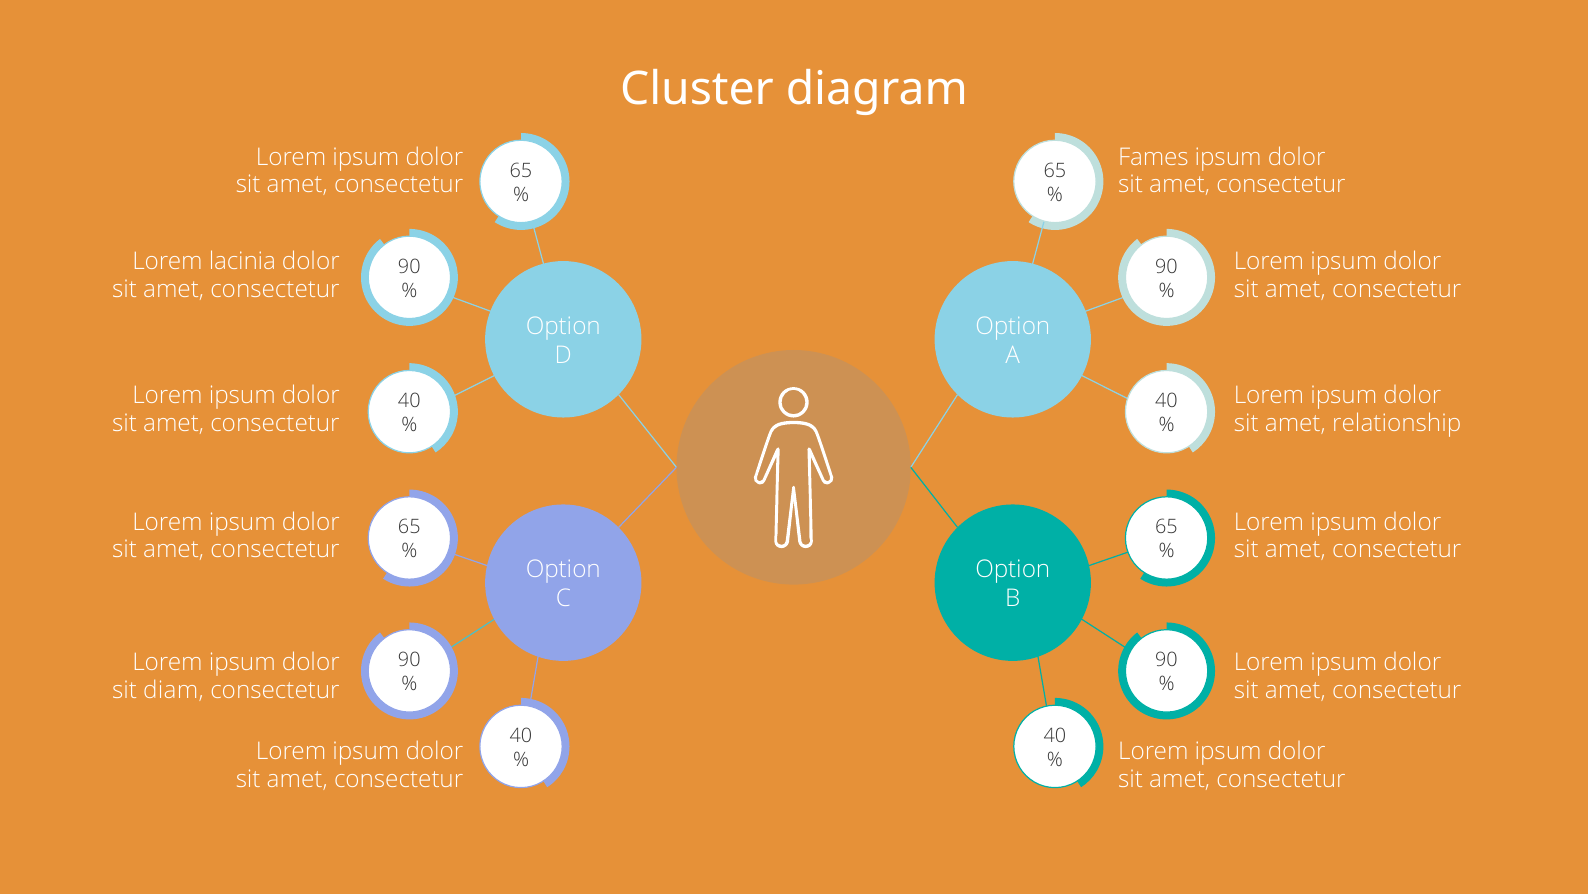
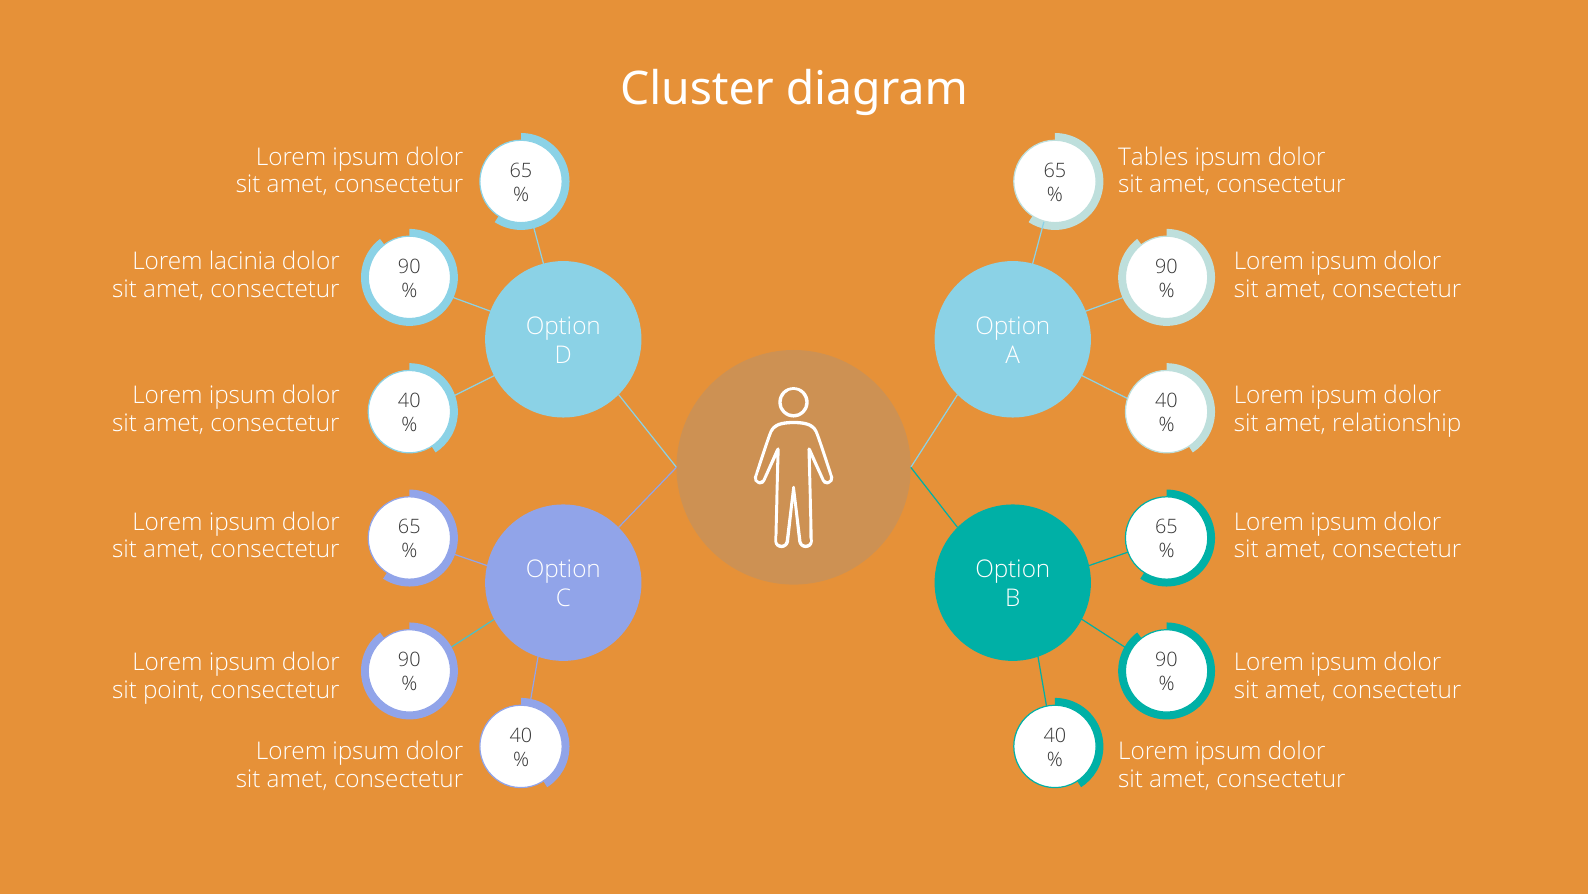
Fames: Fames -> Tables
diam: diam -> point
